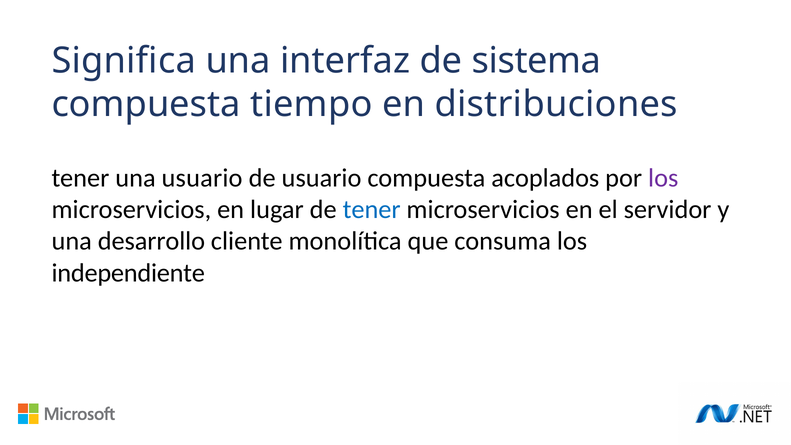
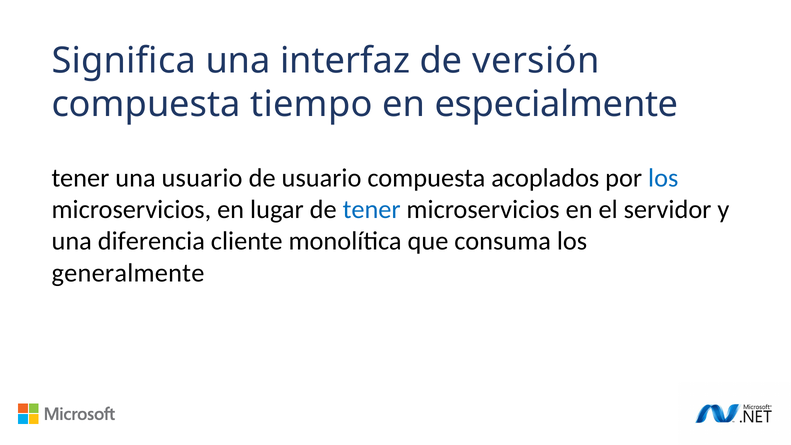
sistema: sistema -> versión
distribuciones: distribuciones -> especialmente
los at (663, 178) colour: purple -> blue
desarrollo: desarrollo -> diferencia
independiente: independiente -> generalmente
